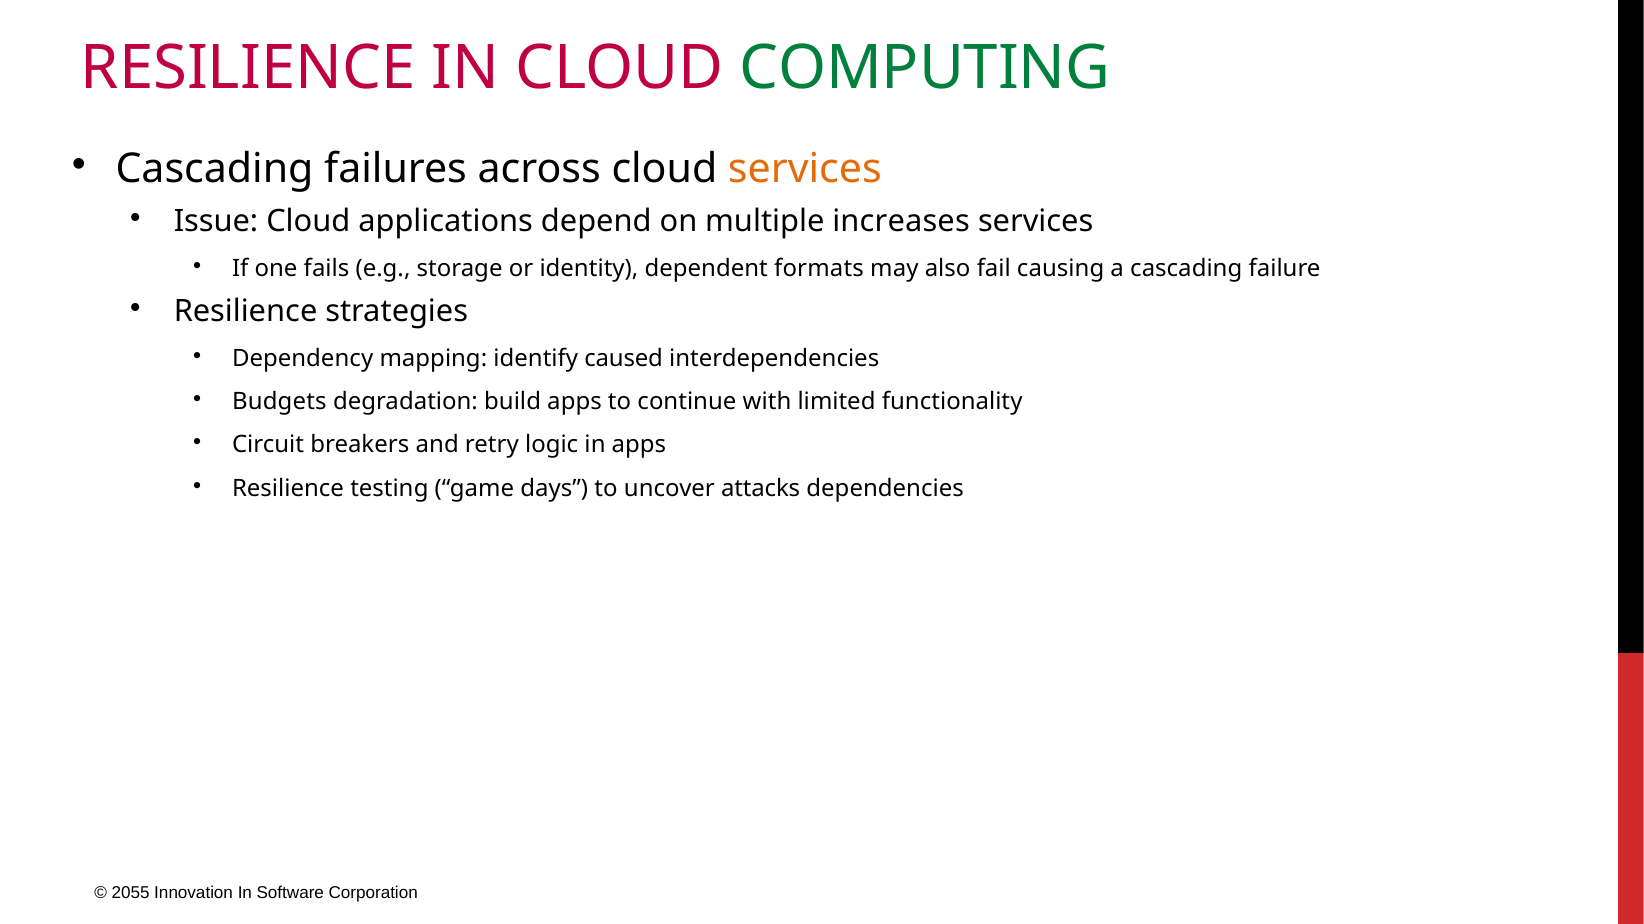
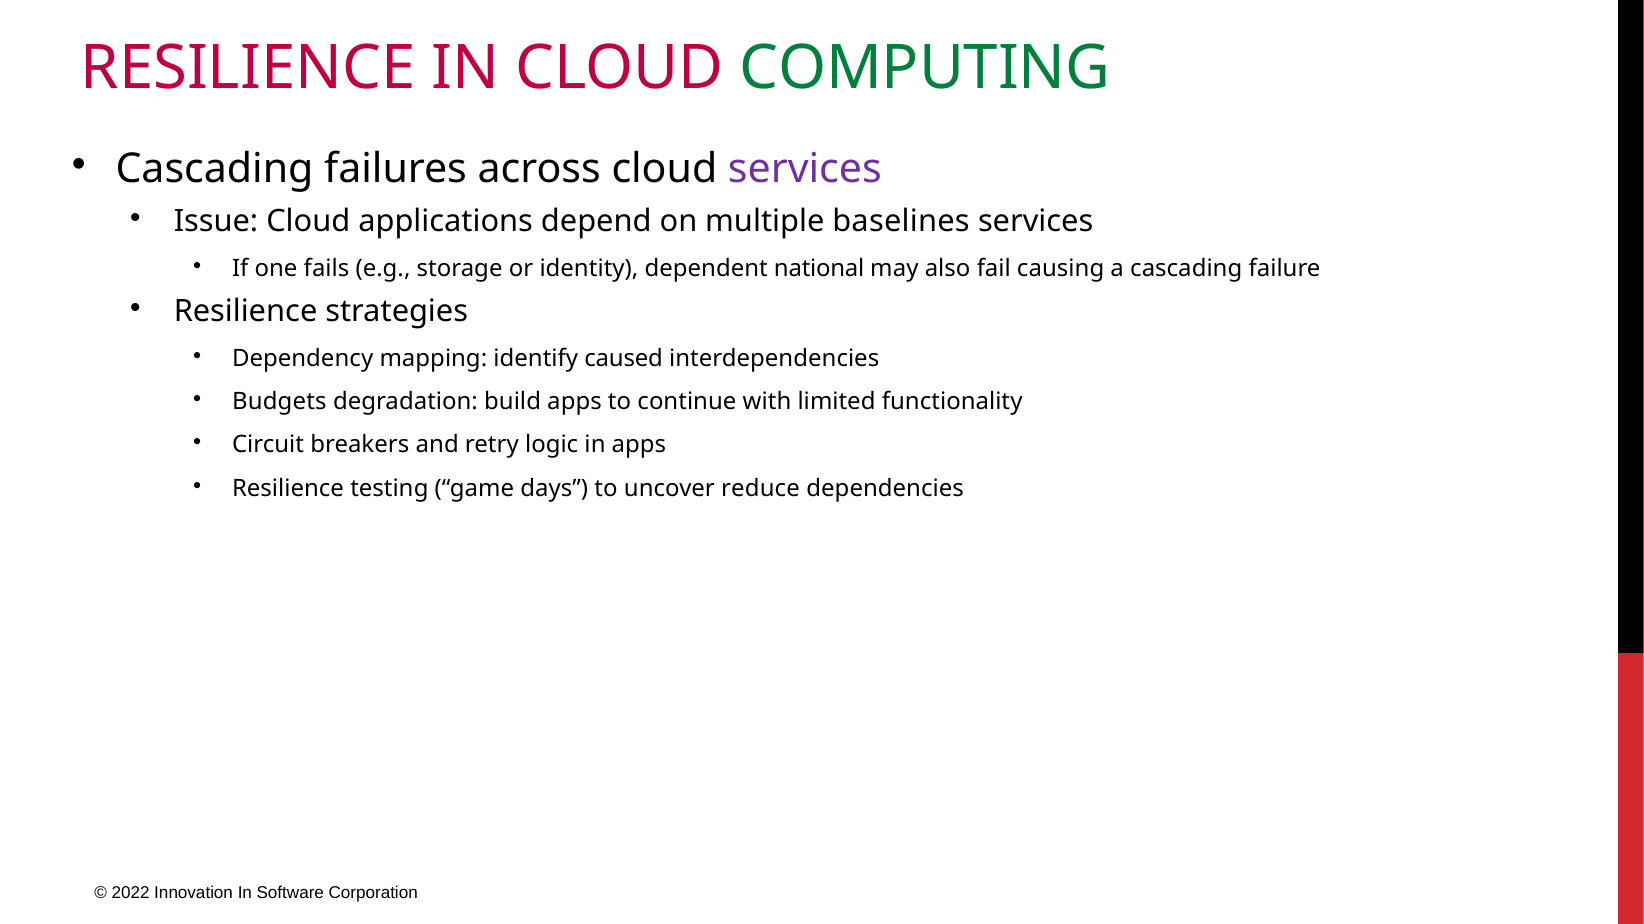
services at (805, 169) colour: orange -> purple
increases: increases -> baselines
formats: formats -> national
attacks: attacks -> reduce
2055: 2055 -> 2022
